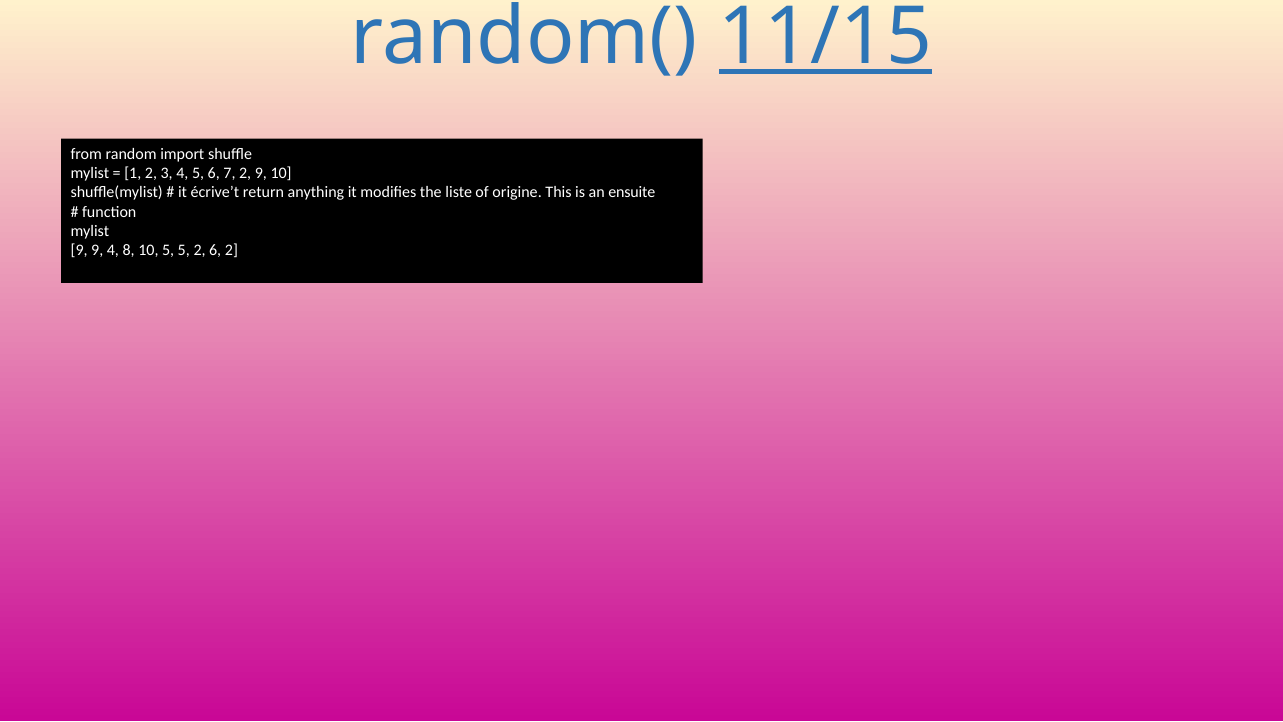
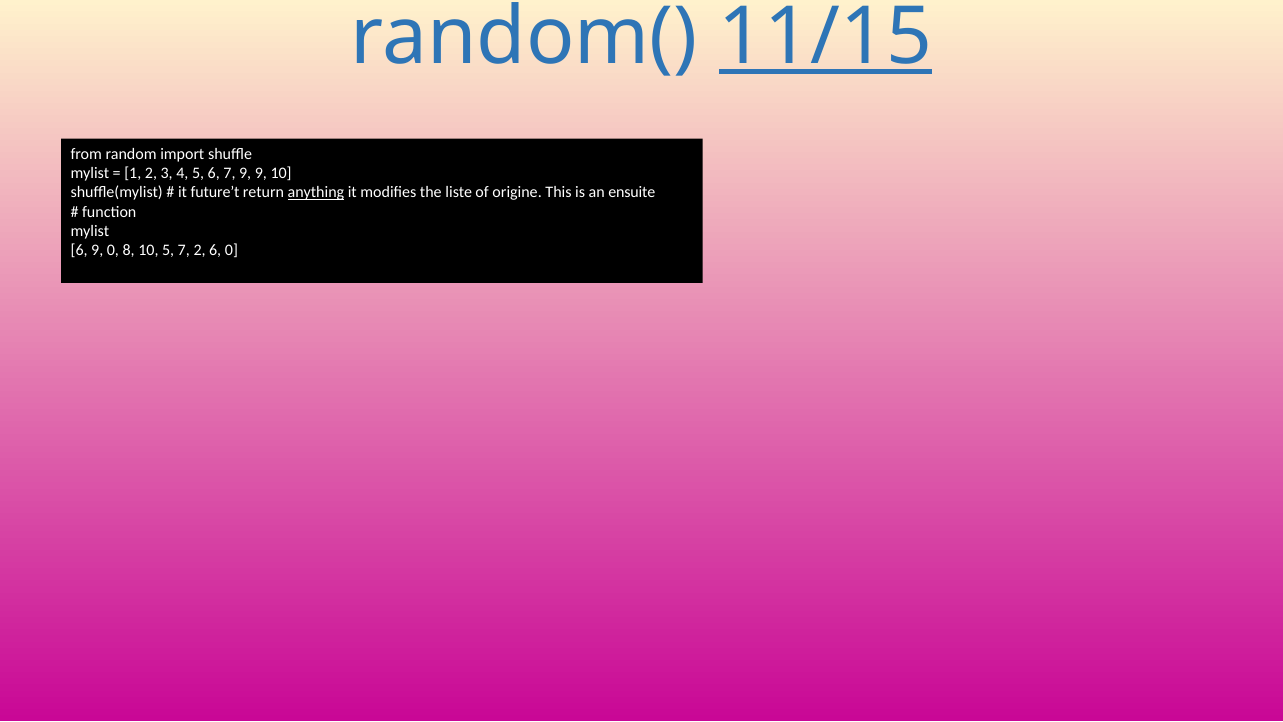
7 2: 2 -> 9
écrive’t: écrive’t -> future’t
anything underline: none -> present
9 at (79, 250): 9 -> 6
9 4: 4 -> 0
5 5: 5 -> 7
6 2: 2 -> 0
